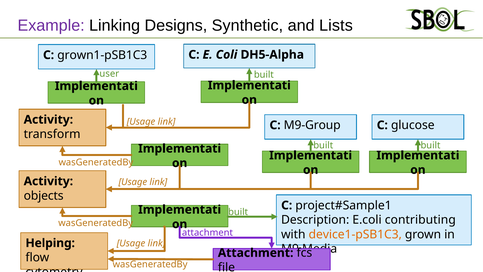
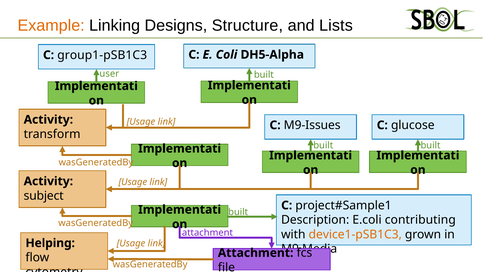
Example colour: purple -> orange
Synthetic: Synthetic -> Structure
grown1-pSB1C3: grown1-pSB1C3 -> group1-pSB1C3
M9-Group: M9-Group -> M9-Issues
objects: objects -> subject
